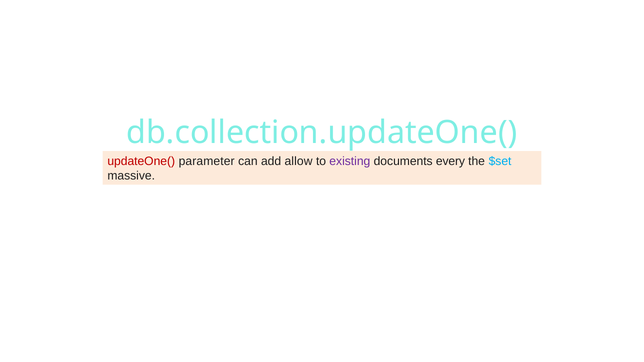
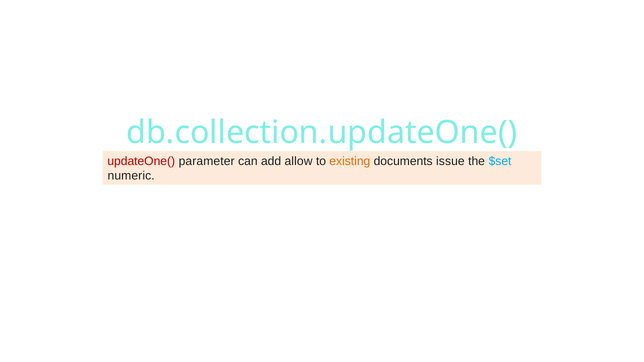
existing colour: purple -> orange
every: every -> issue
massive: massive -> numeric
